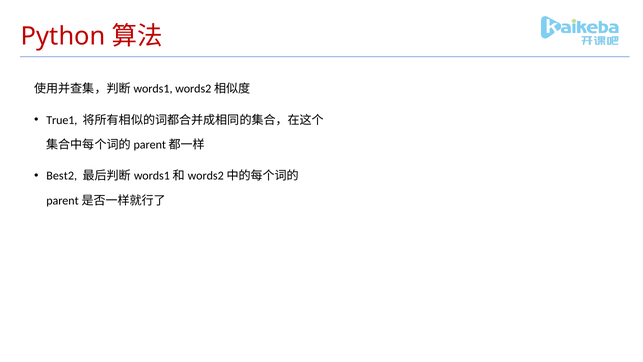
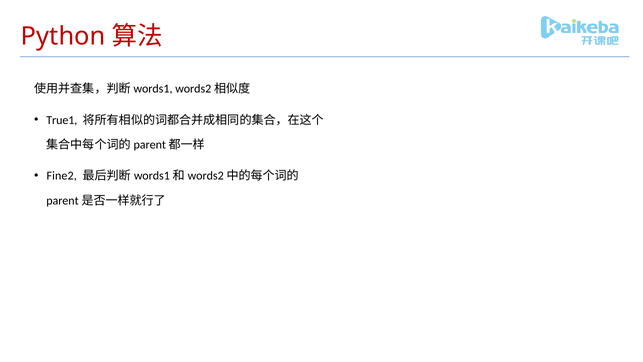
Best2: Best2 -> Fine2
